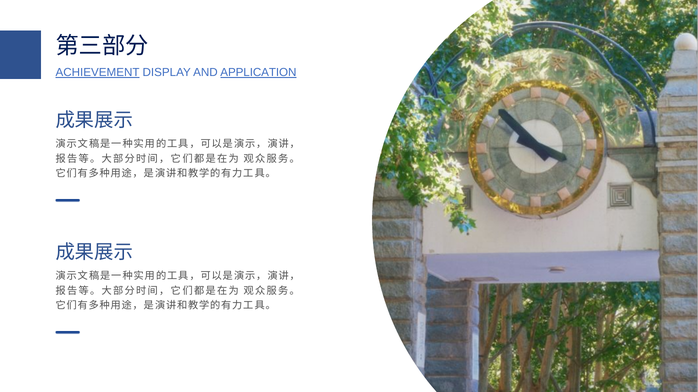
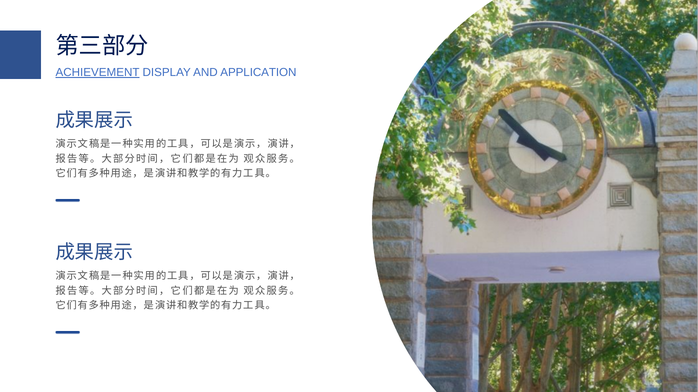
APPLICATION underline: present -> none
